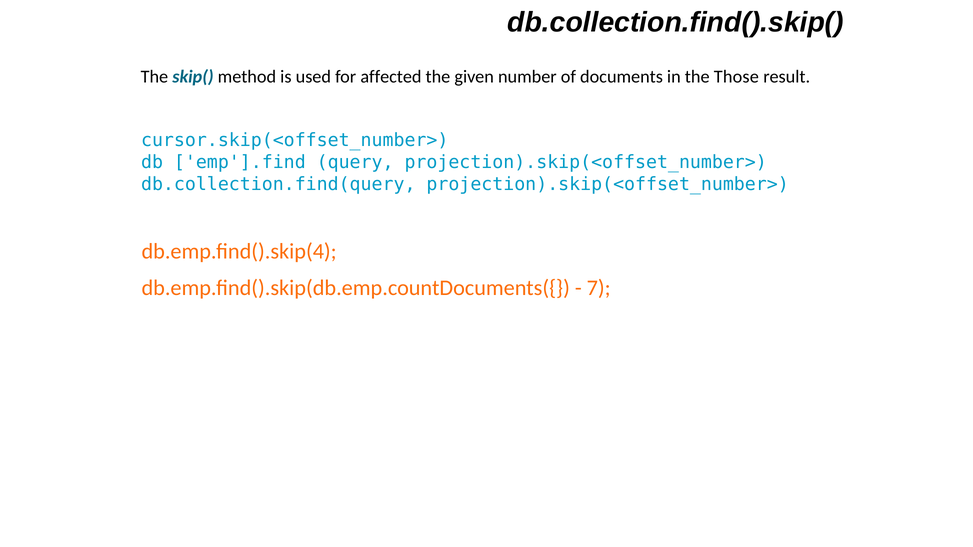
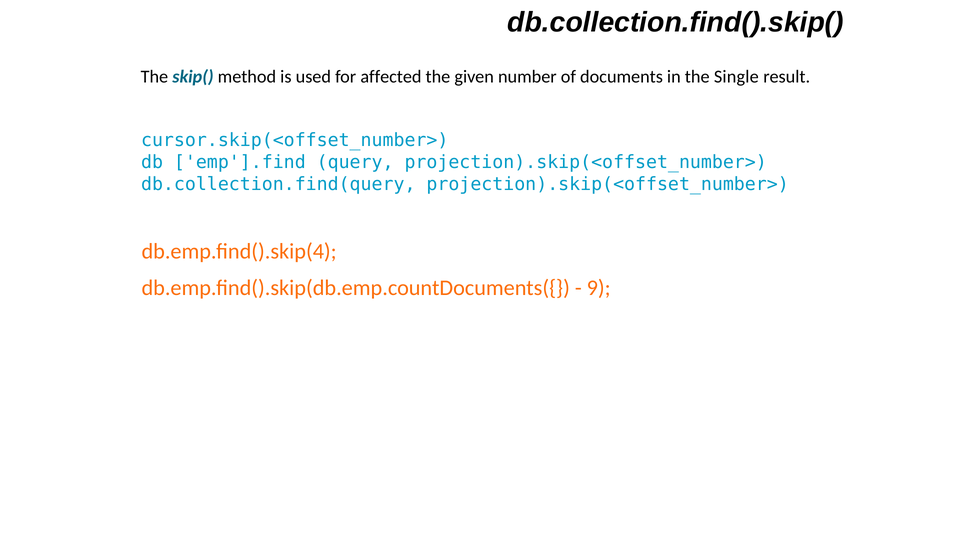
Those: Those -> Single
7: 7 -> 9
